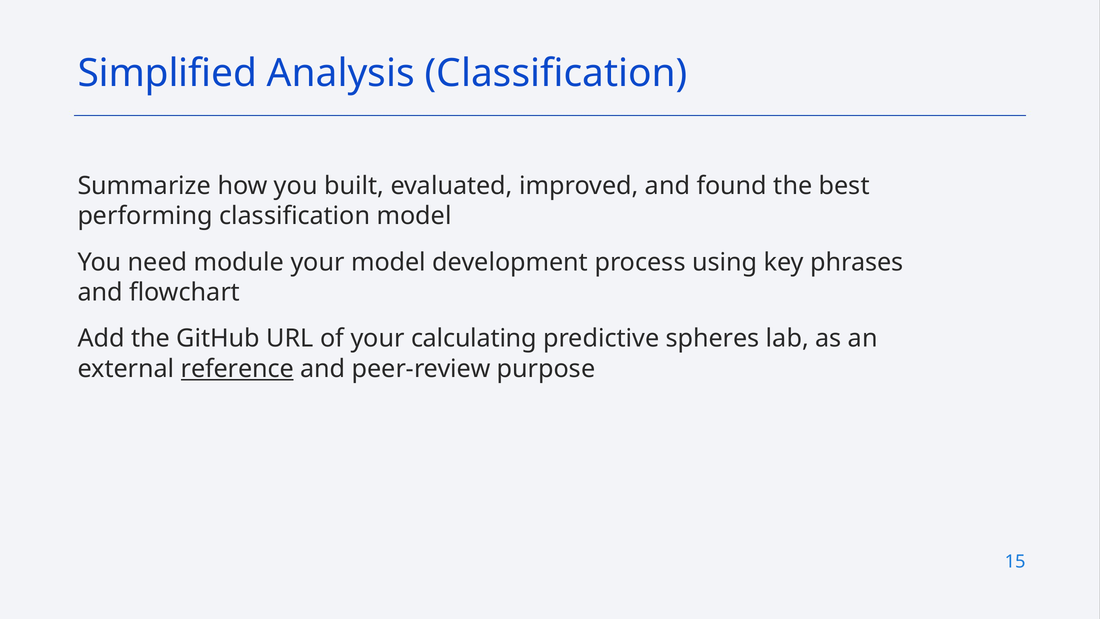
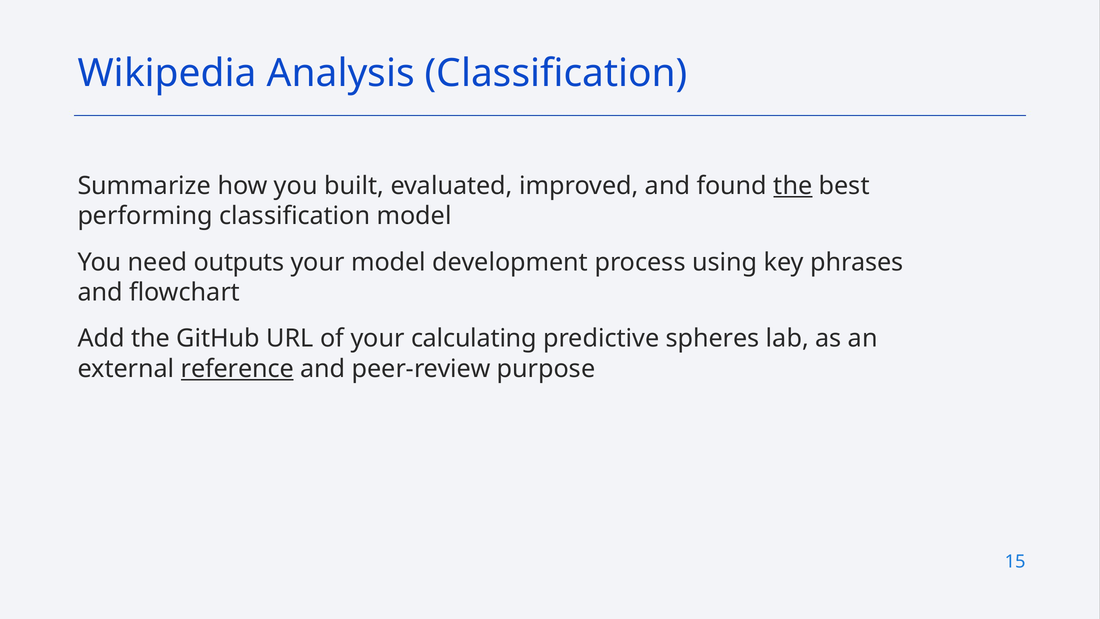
Simplified: Simplified -> Wikipedia
the at (793, 186) underline: none -> present
module: module -> outputs
